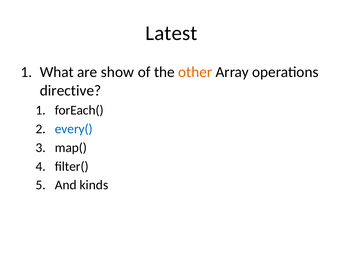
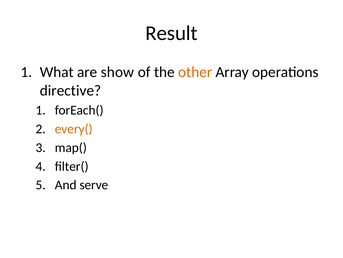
Latest: Latest -> Result
every( colour: blue -> orange
kinds: kinds -> serve
